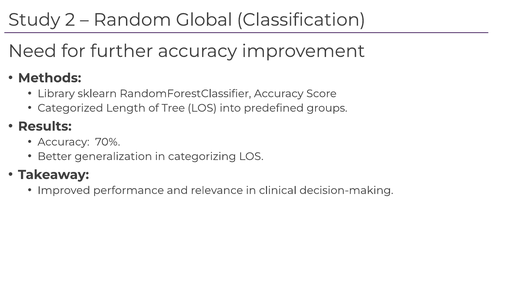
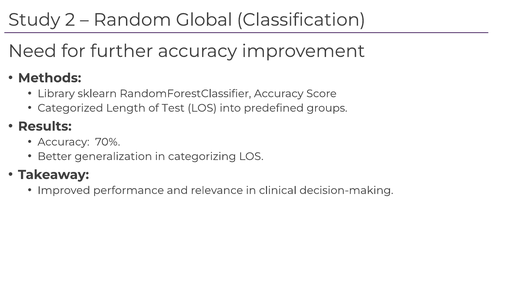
Tree: Tree -> Test
